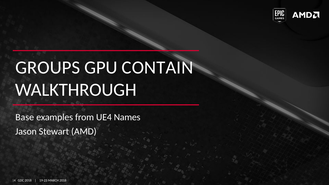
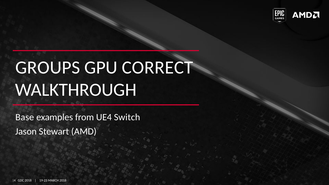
CONTAIN: CONTAIN -> CORRECT
Names: Names -> Switch
